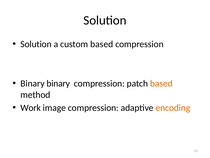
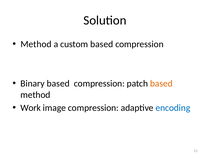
Solution at (36, 44): Solution -> Method
Binary binary: binary -> based
encoding colour: orange -> blue
